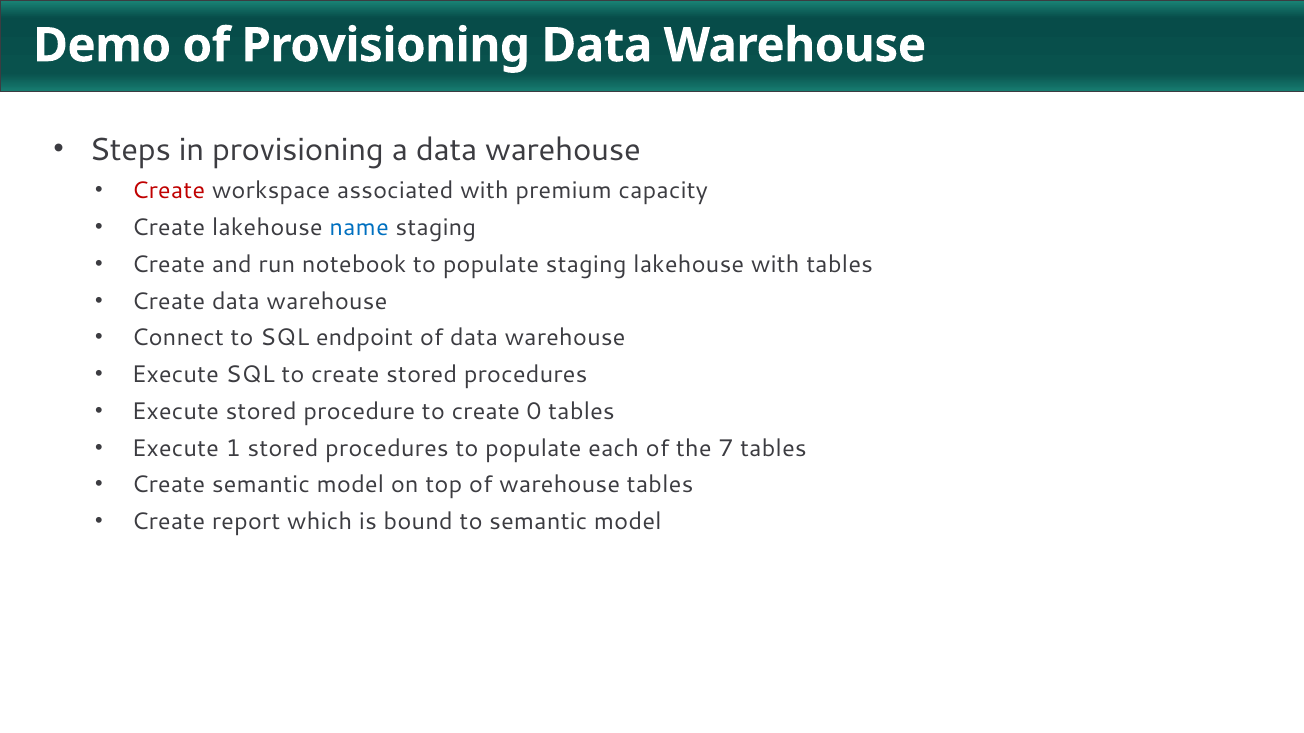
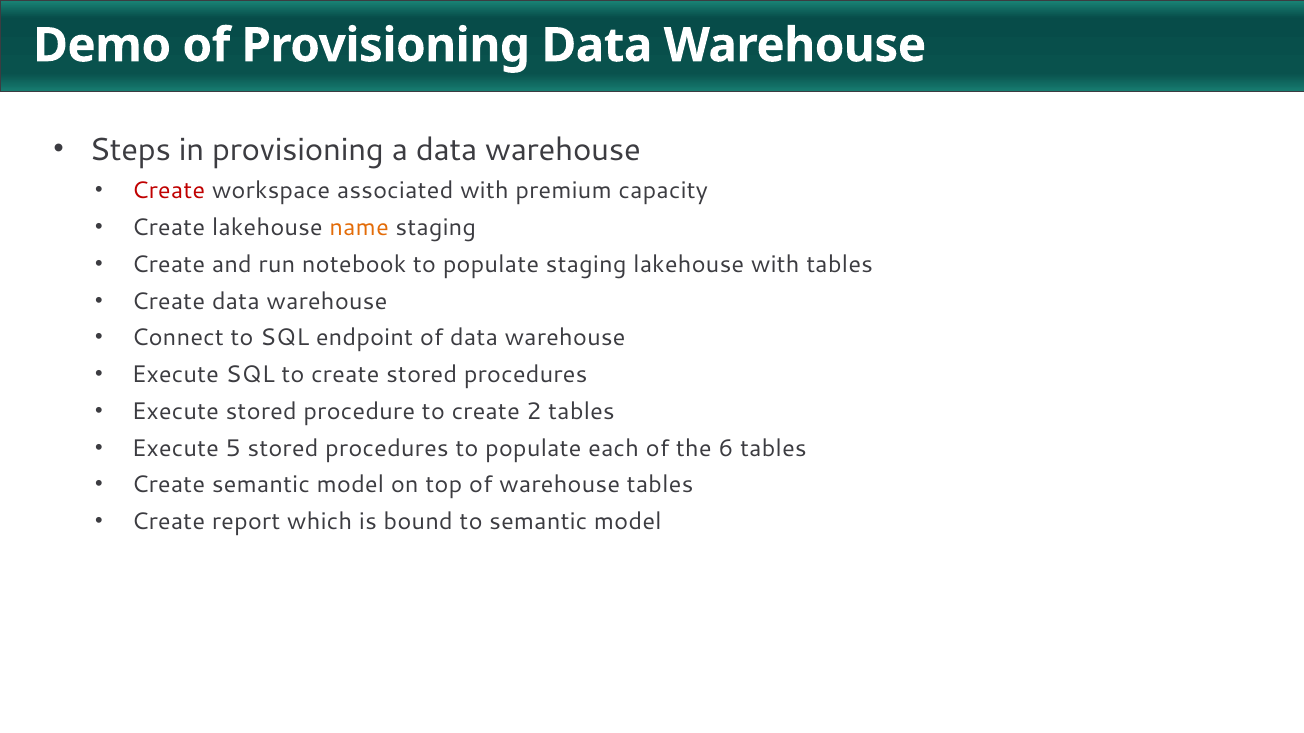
name colour: blue -> orange
0: 0 -> 2
1: 1 -> 5
7: 7 -> 6
